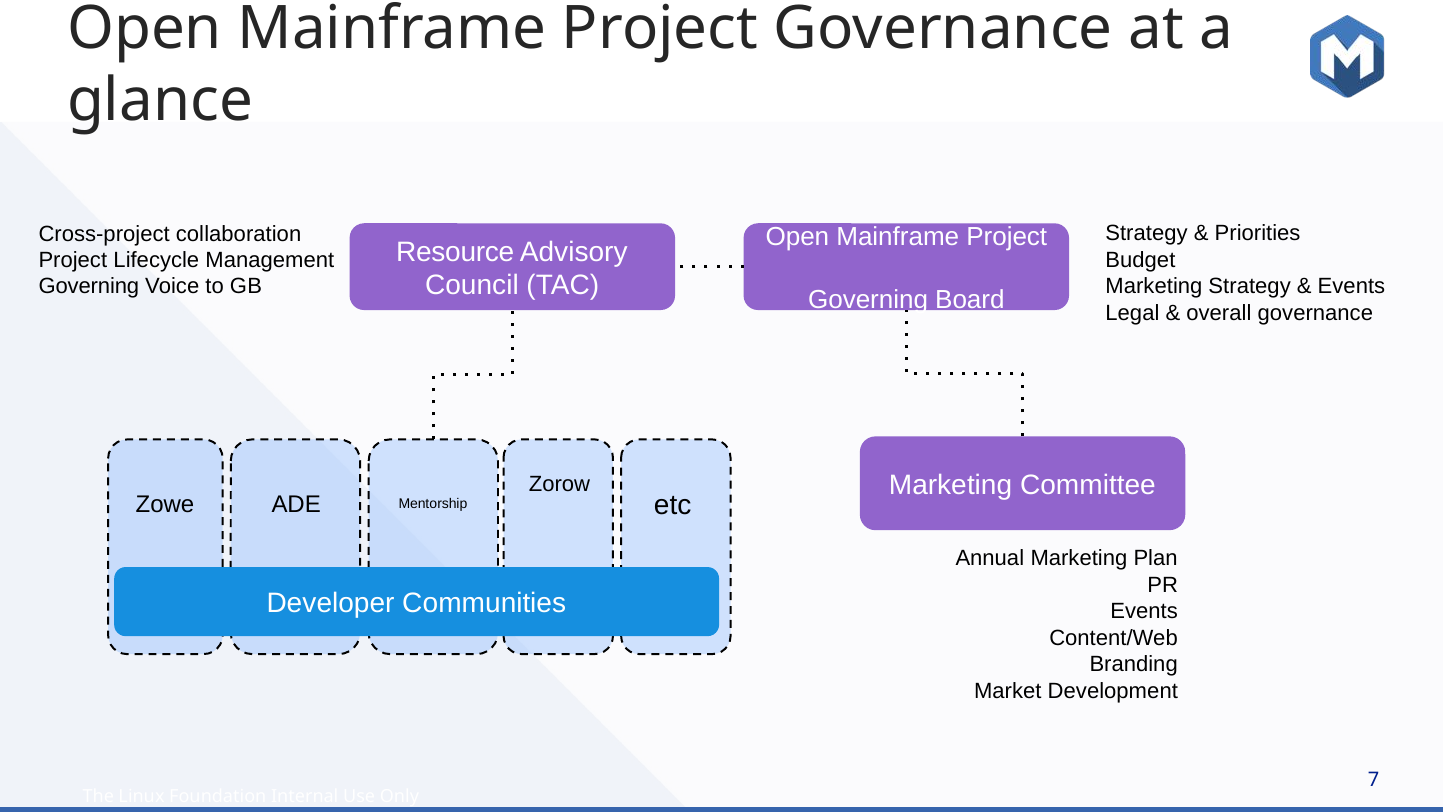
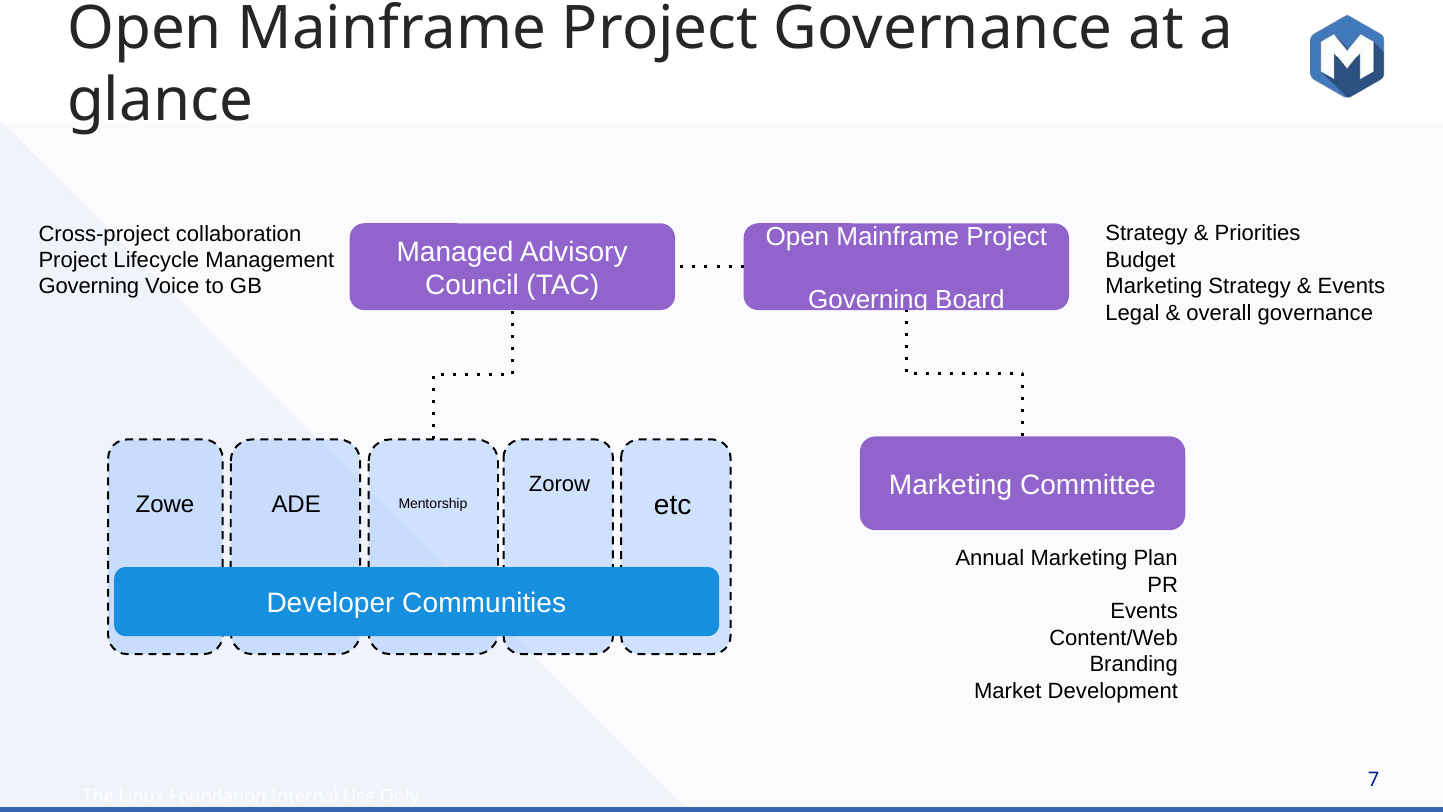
Resource: Resource -> Managed
